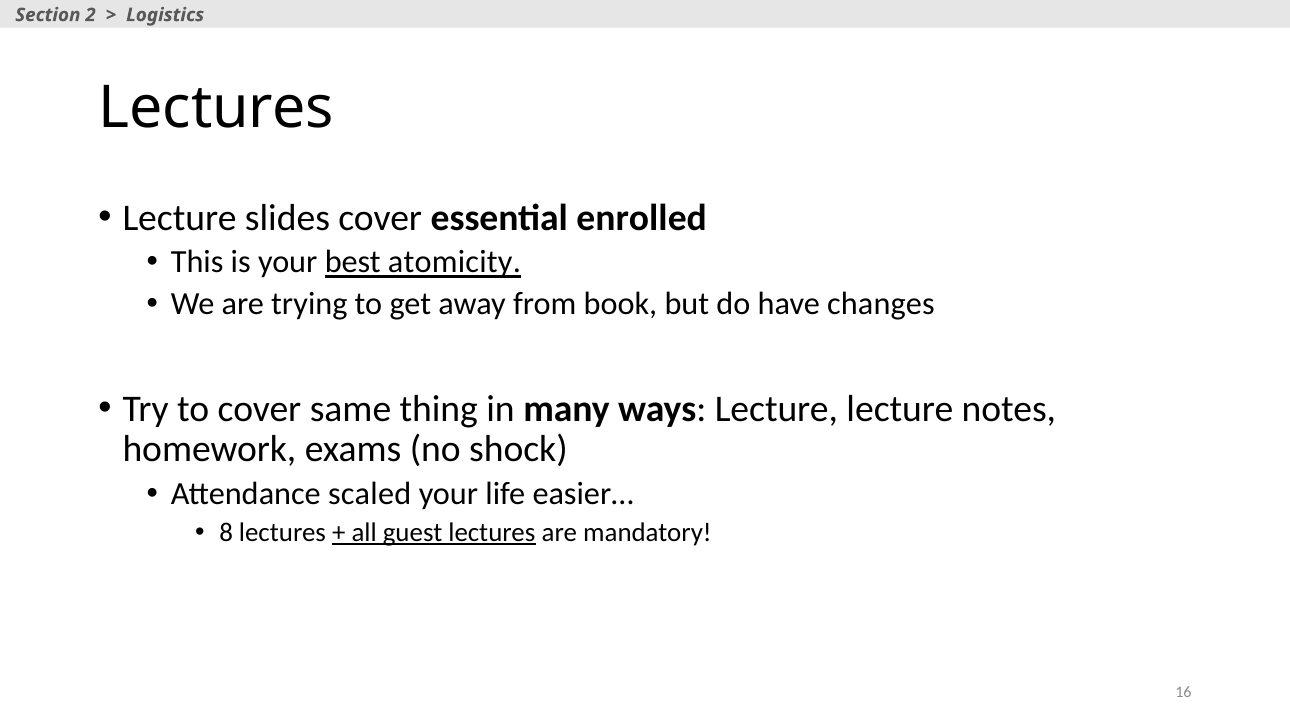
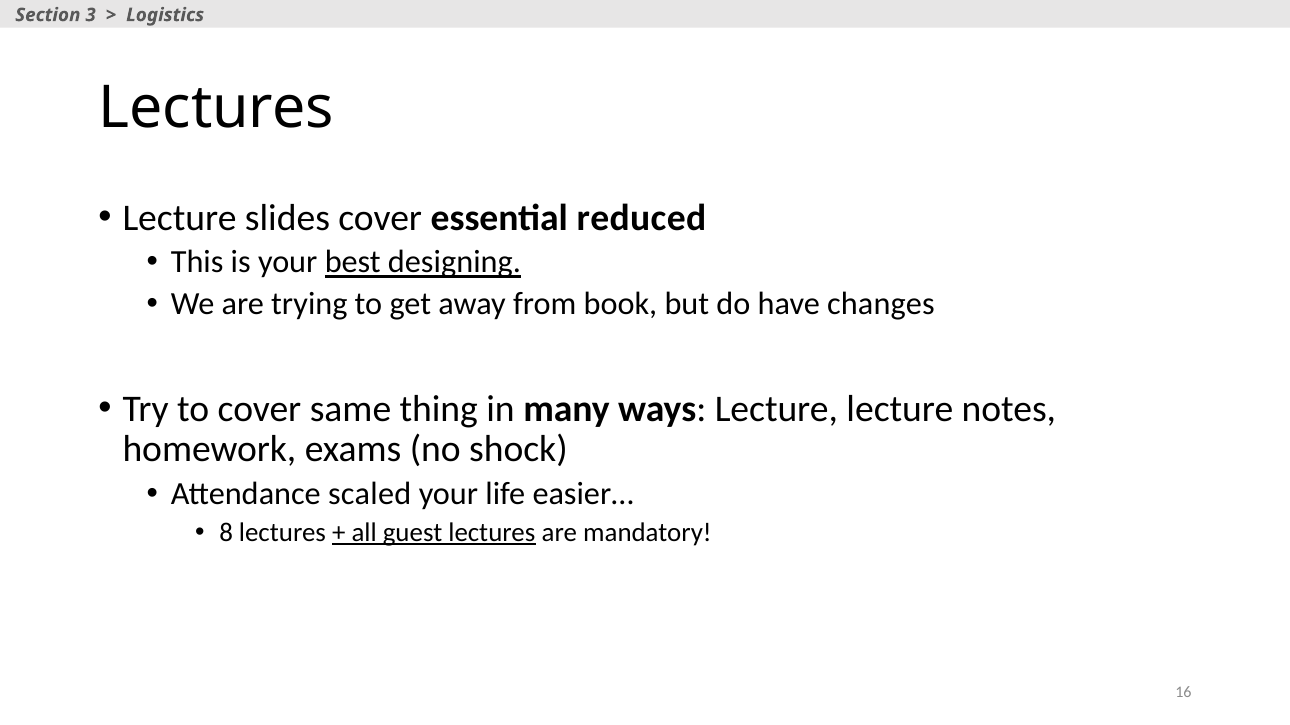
2: 2 -> 3
enrolled: enrolled -> reduced
atomicity: atomicity -> designing
